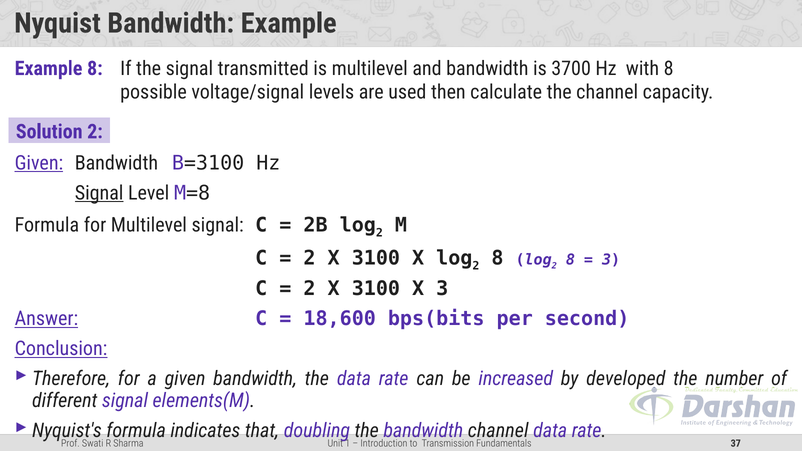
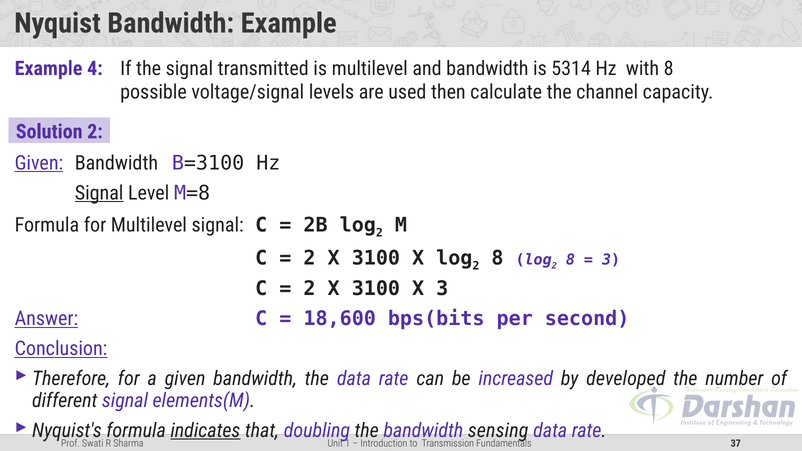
Example 8: 8 -> 4
3700: 3700 -> 5314
indicates underline: none -> present
bandwidth channel: channel -> sensing
